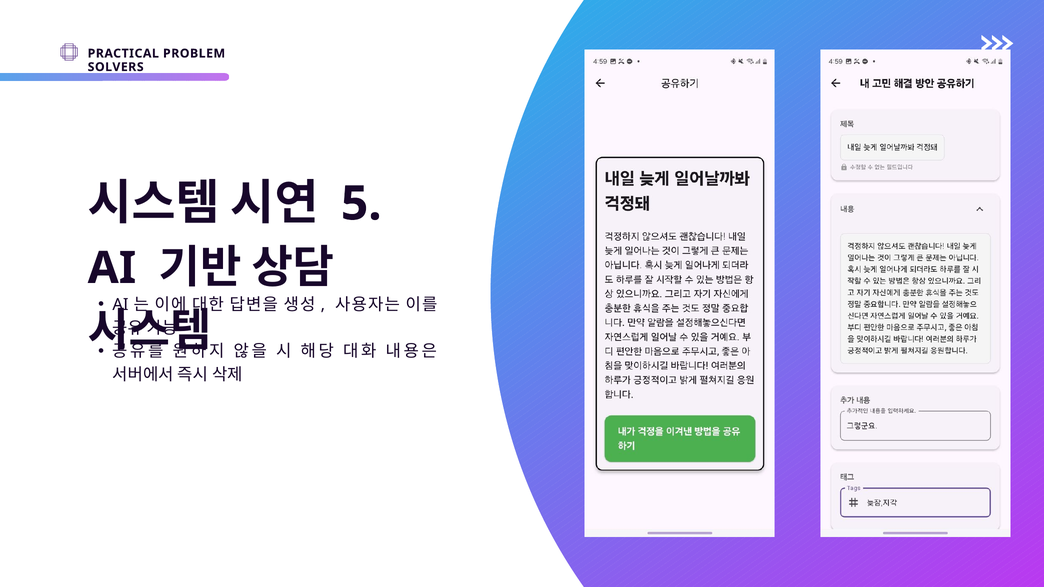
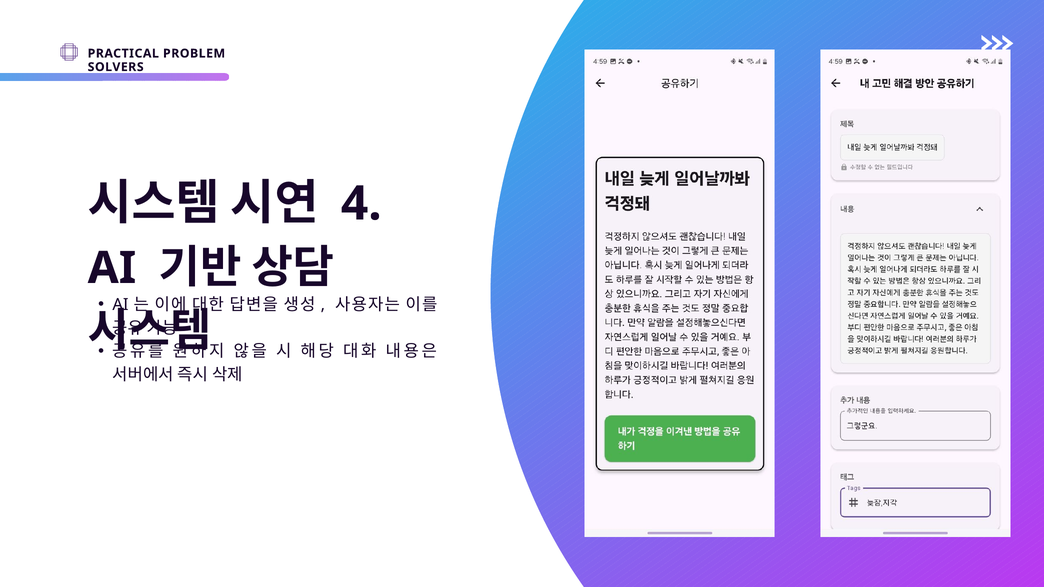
5: 5 -> 4
